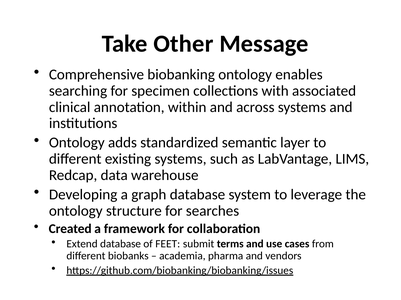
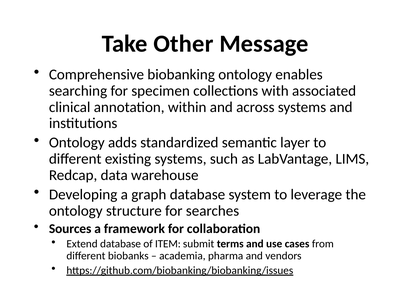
Created: Created -> Sources
FEET: FEET -> ITEM
